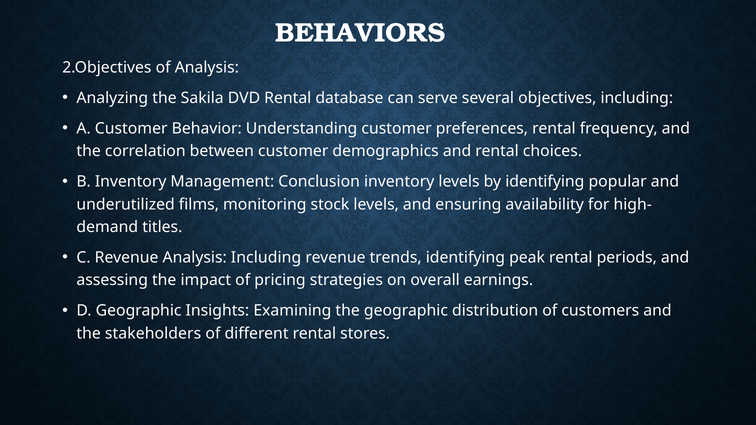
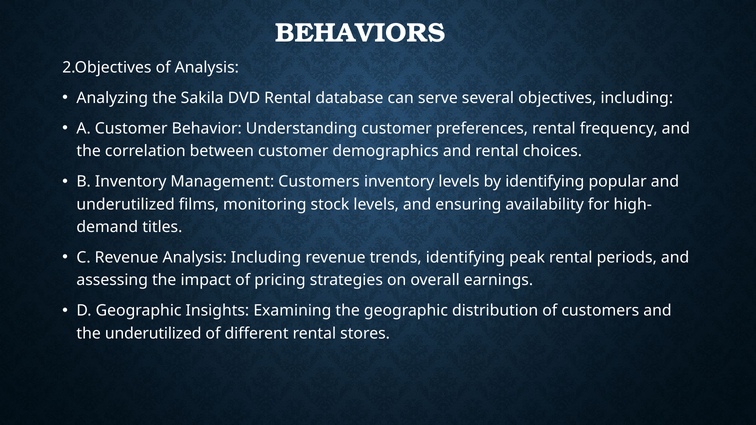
Management Conclusion: Conclusion -> Customers
the stakeholders: stakeholders -> underutilized
